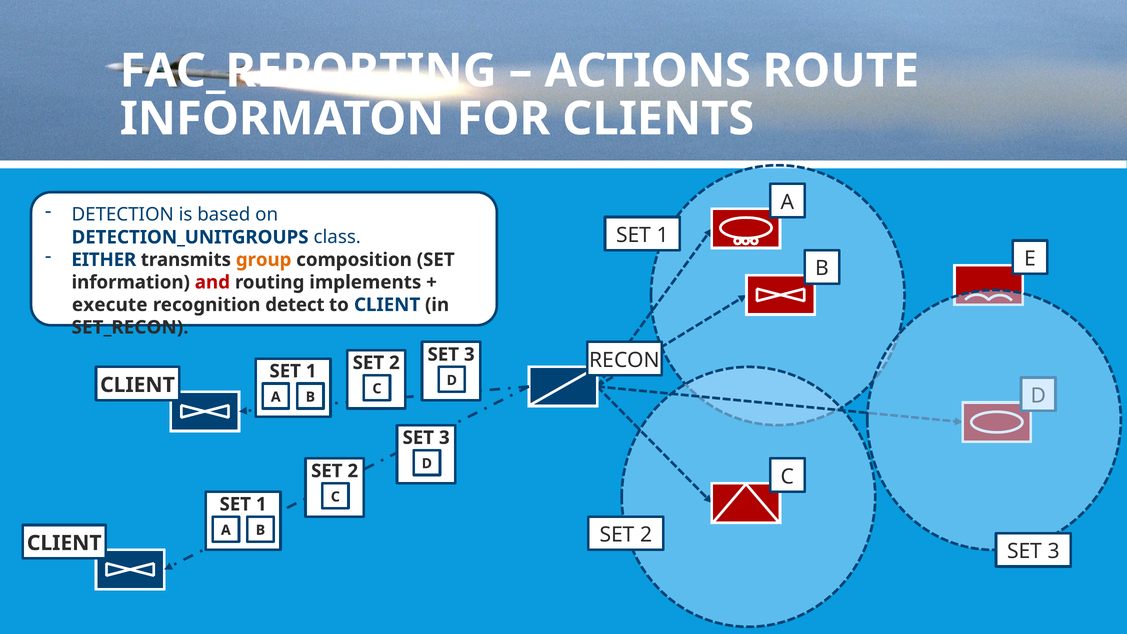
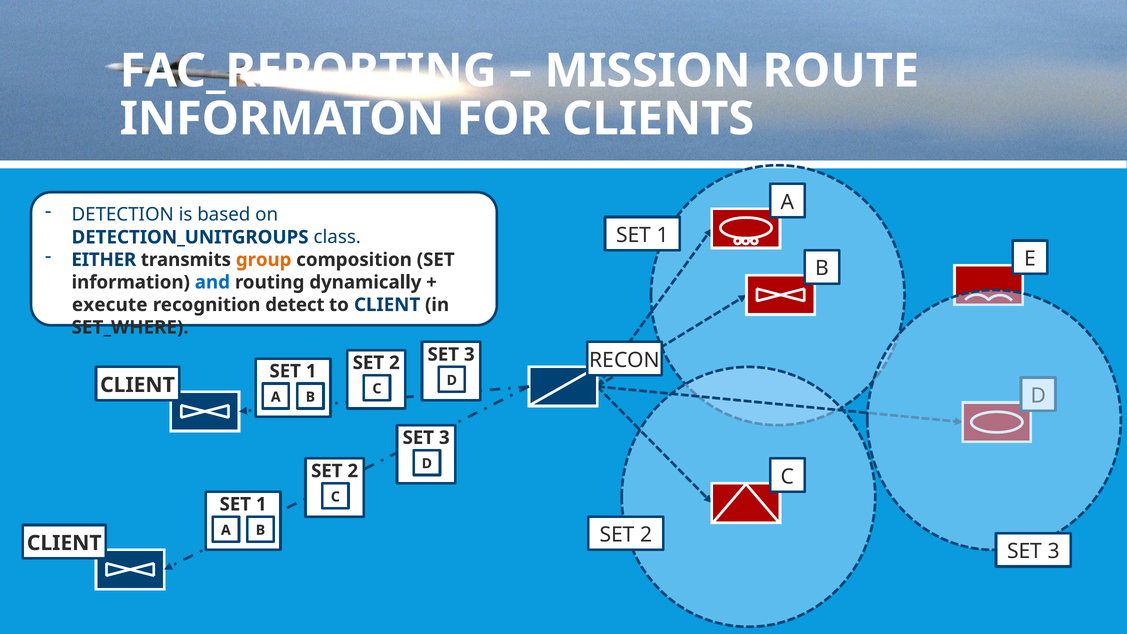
ACTIONS: ACTIONS -> MISSION
and colour: red -> blue
implements: implements -> dynamically
SET_RECON: SET_RECON -> SET_WHERE
